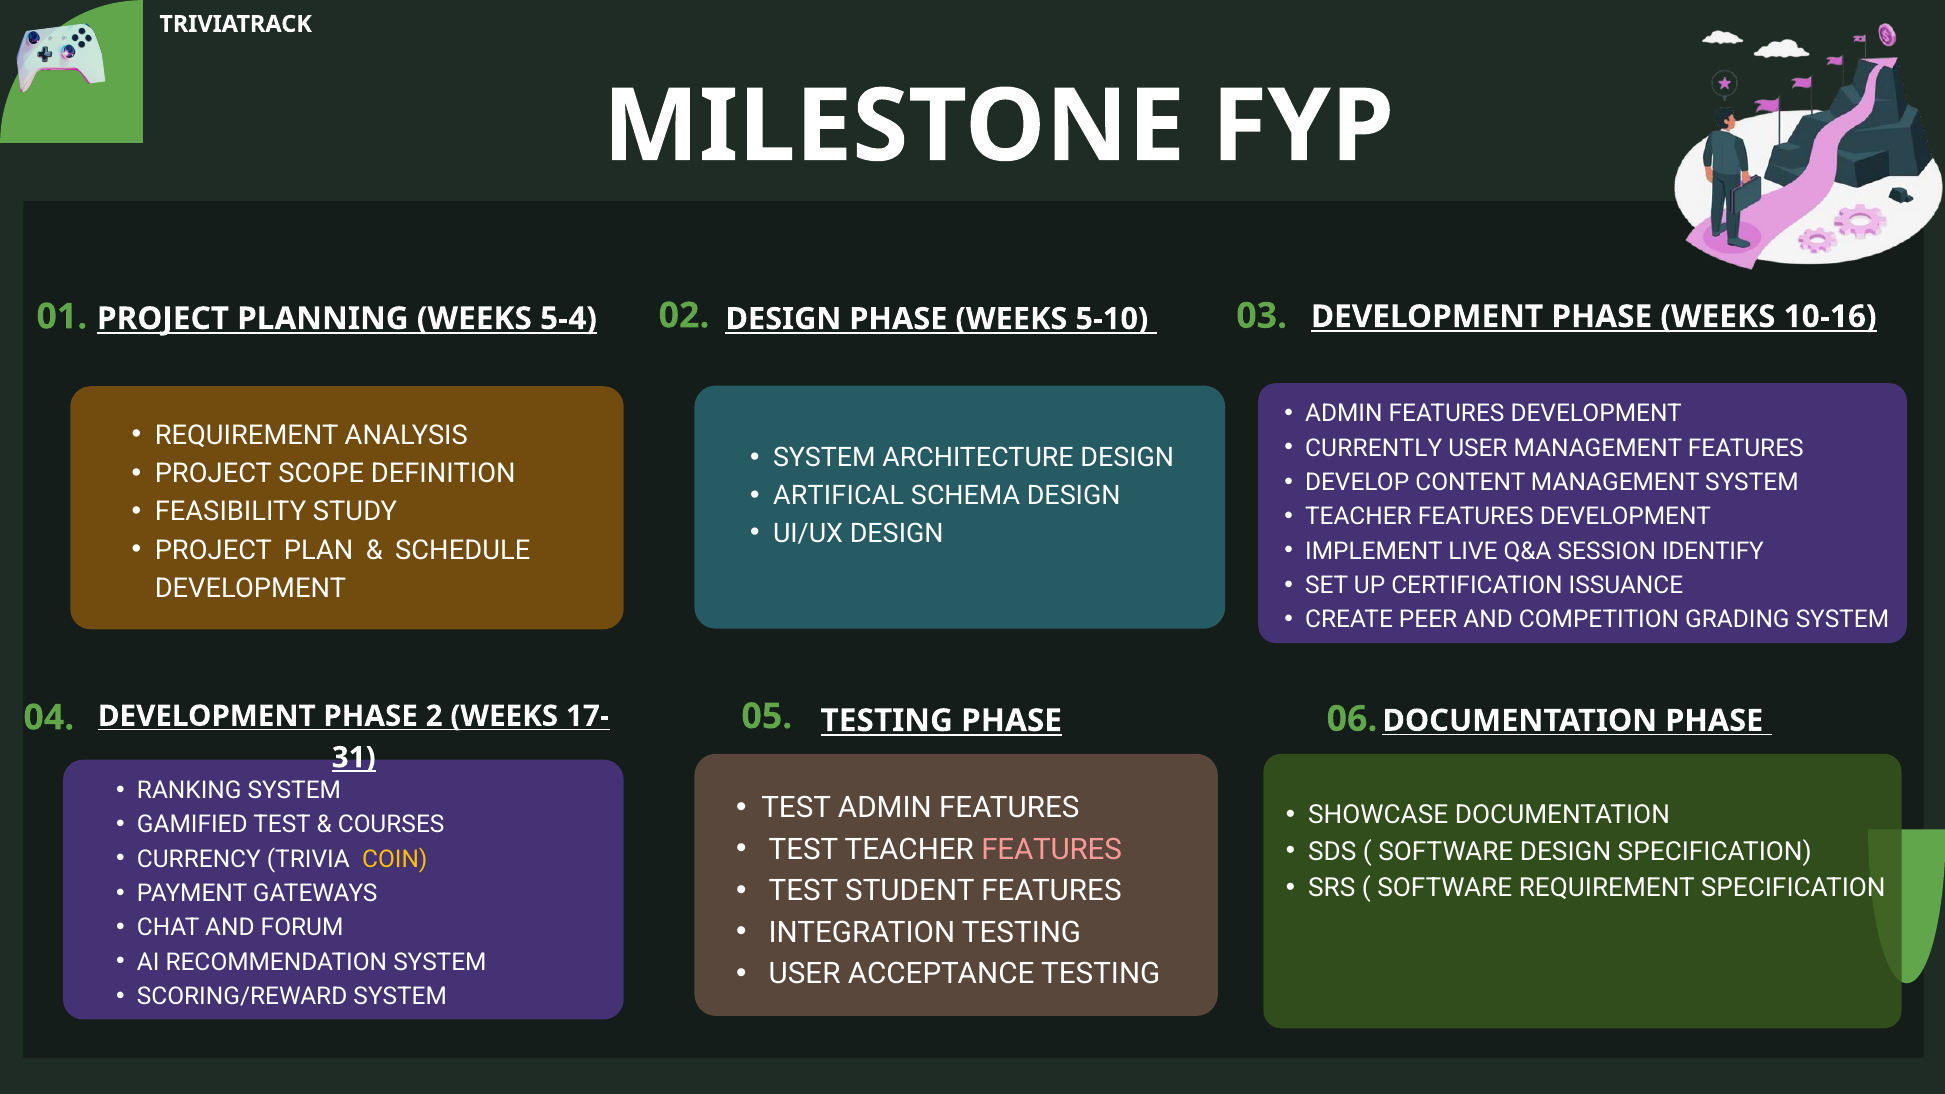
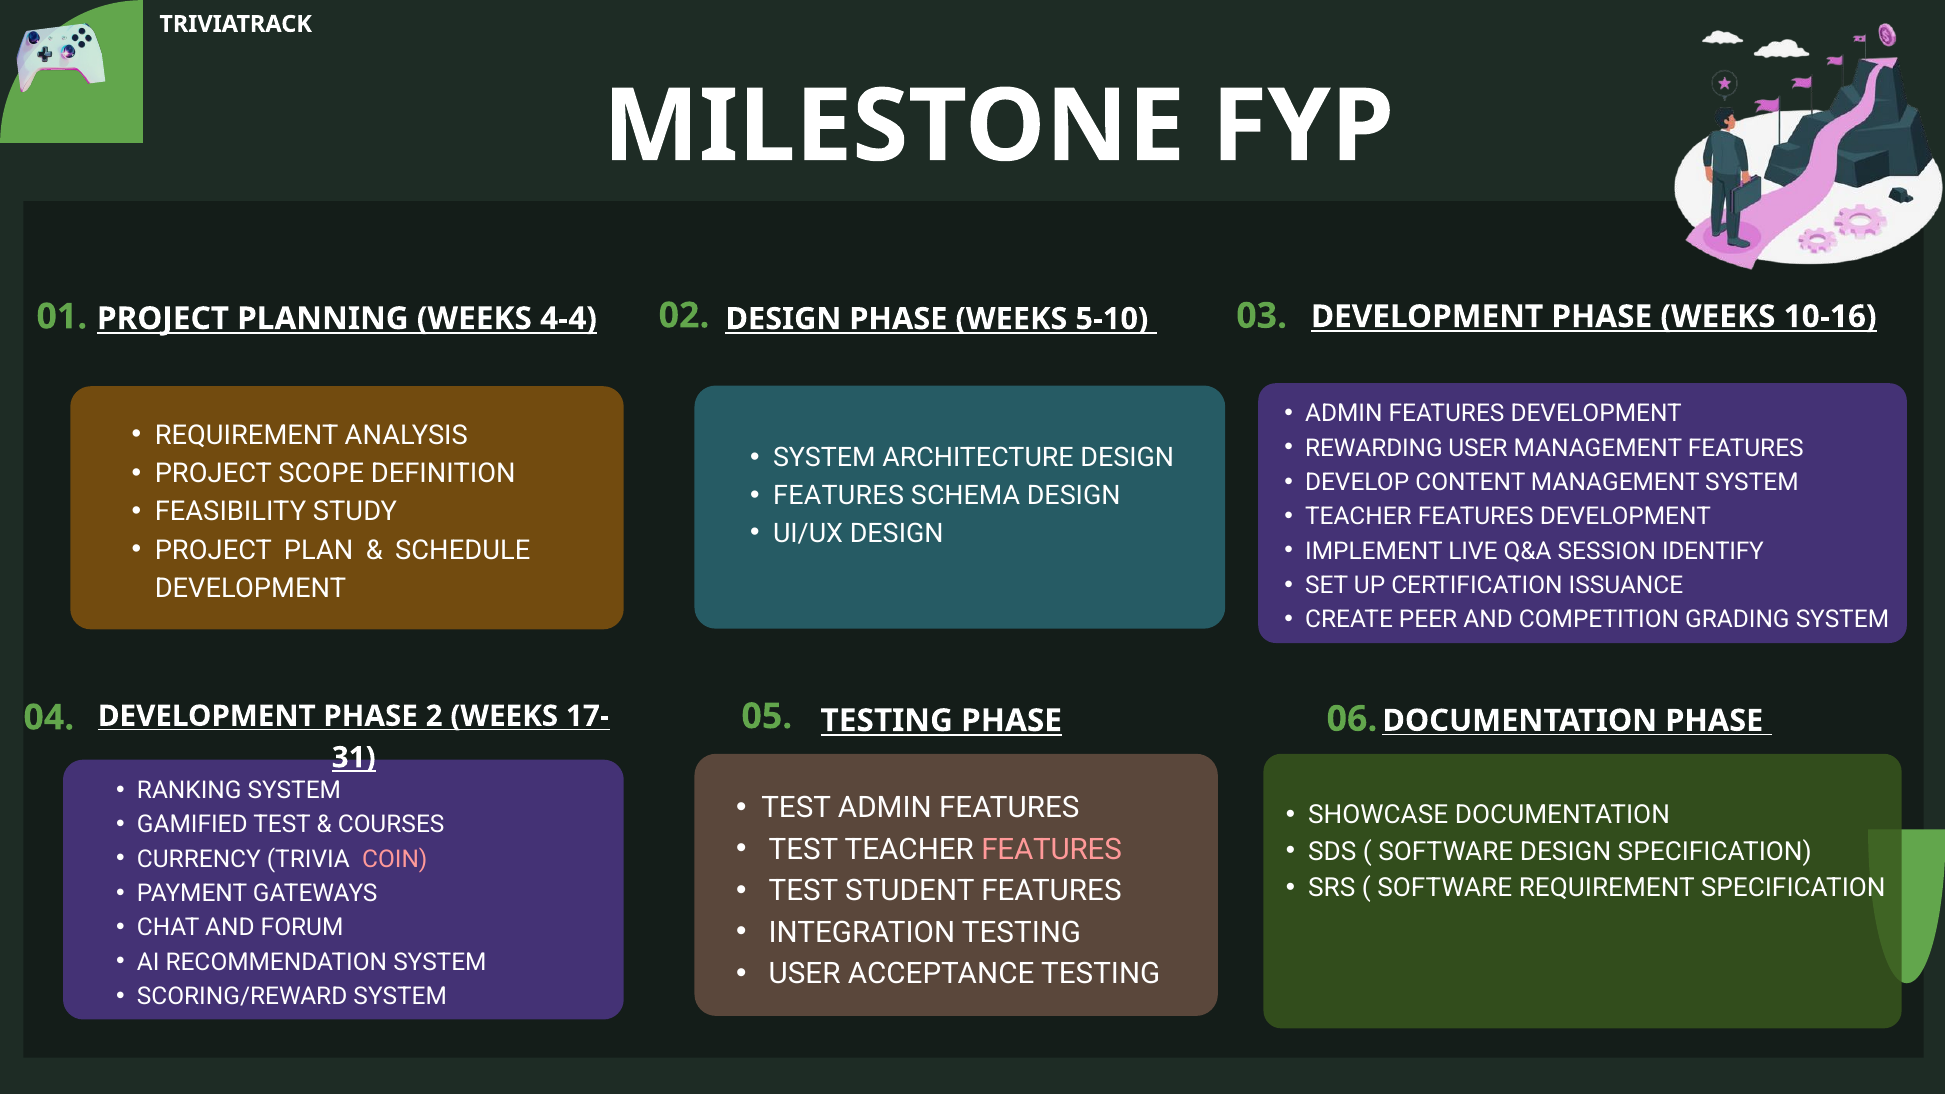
5-4: 5-4 -> 4-4
CURRENTLY: CURRENTLY -> REWARDING
ARTIFICAL at (839, 496): ARTIFICAL -> FEATURES
COIN colour: yellow -> pink
